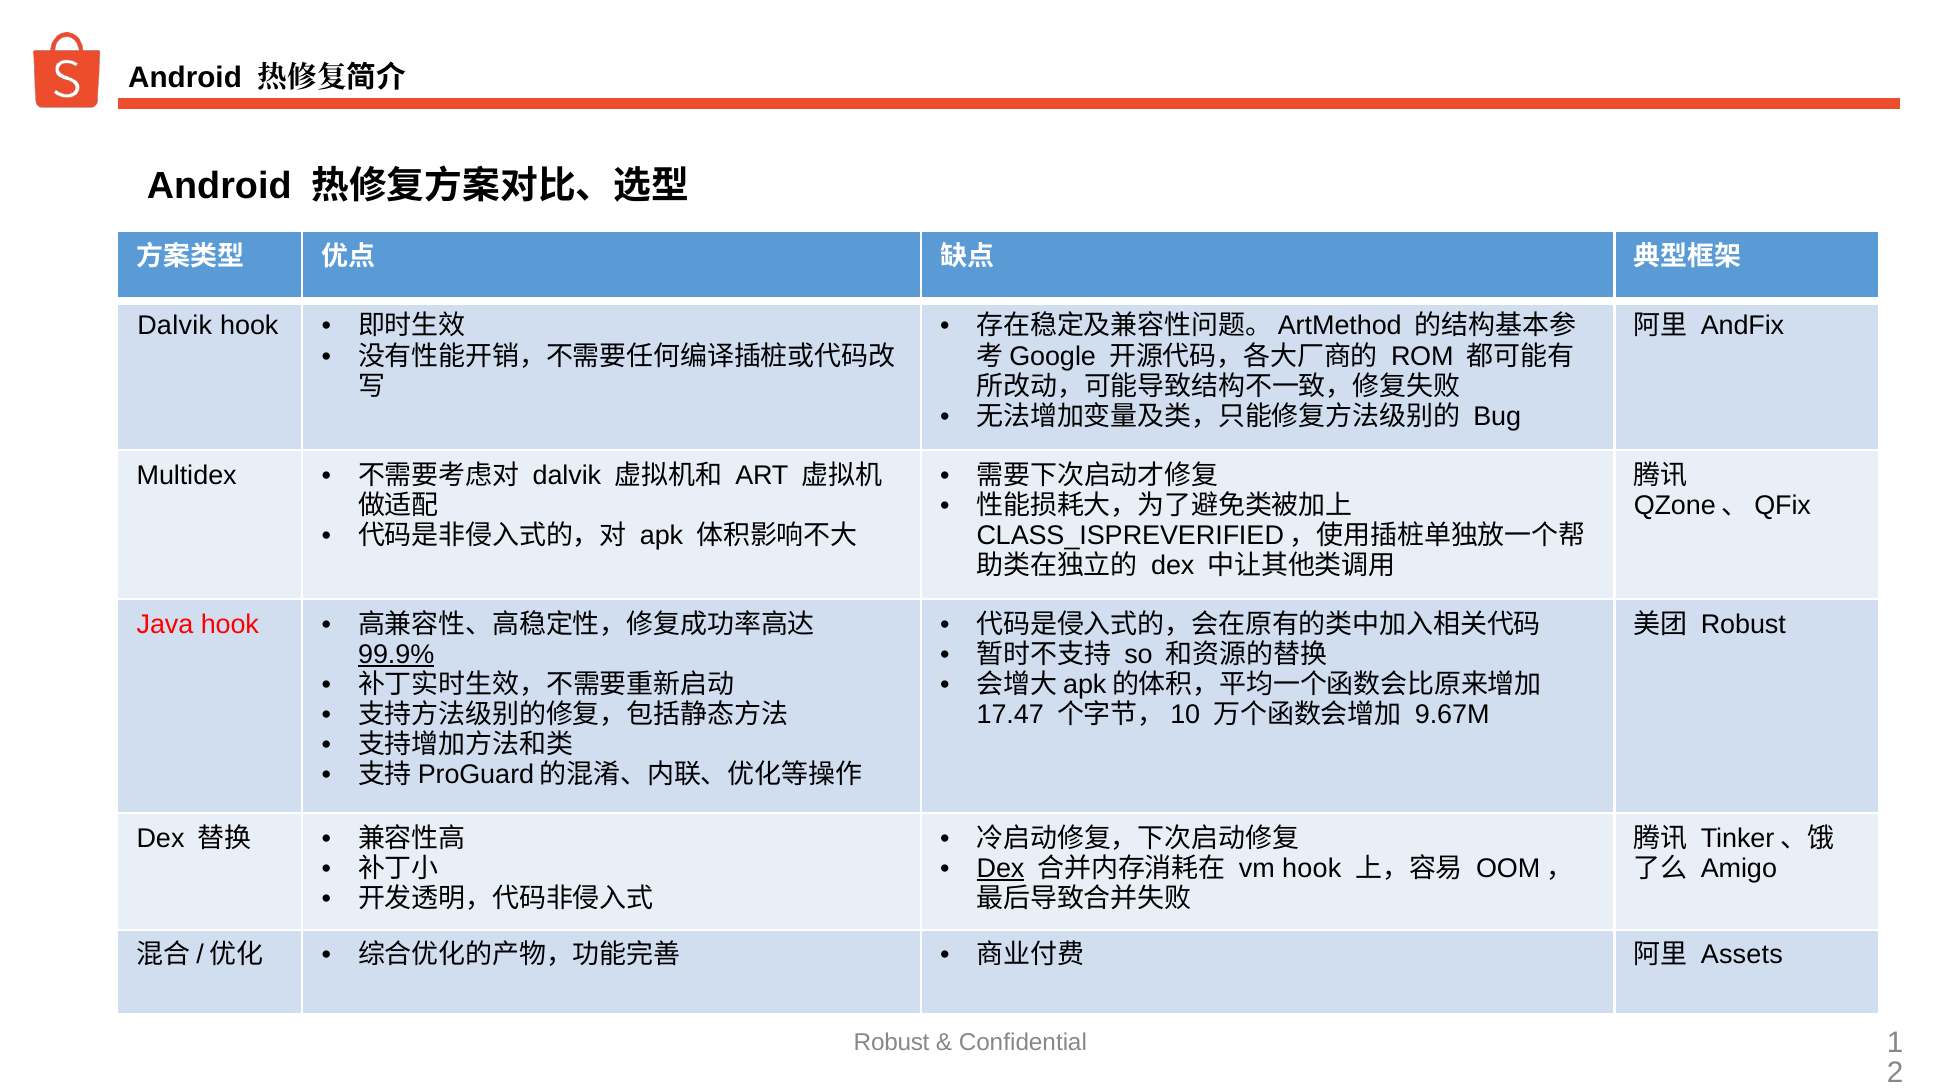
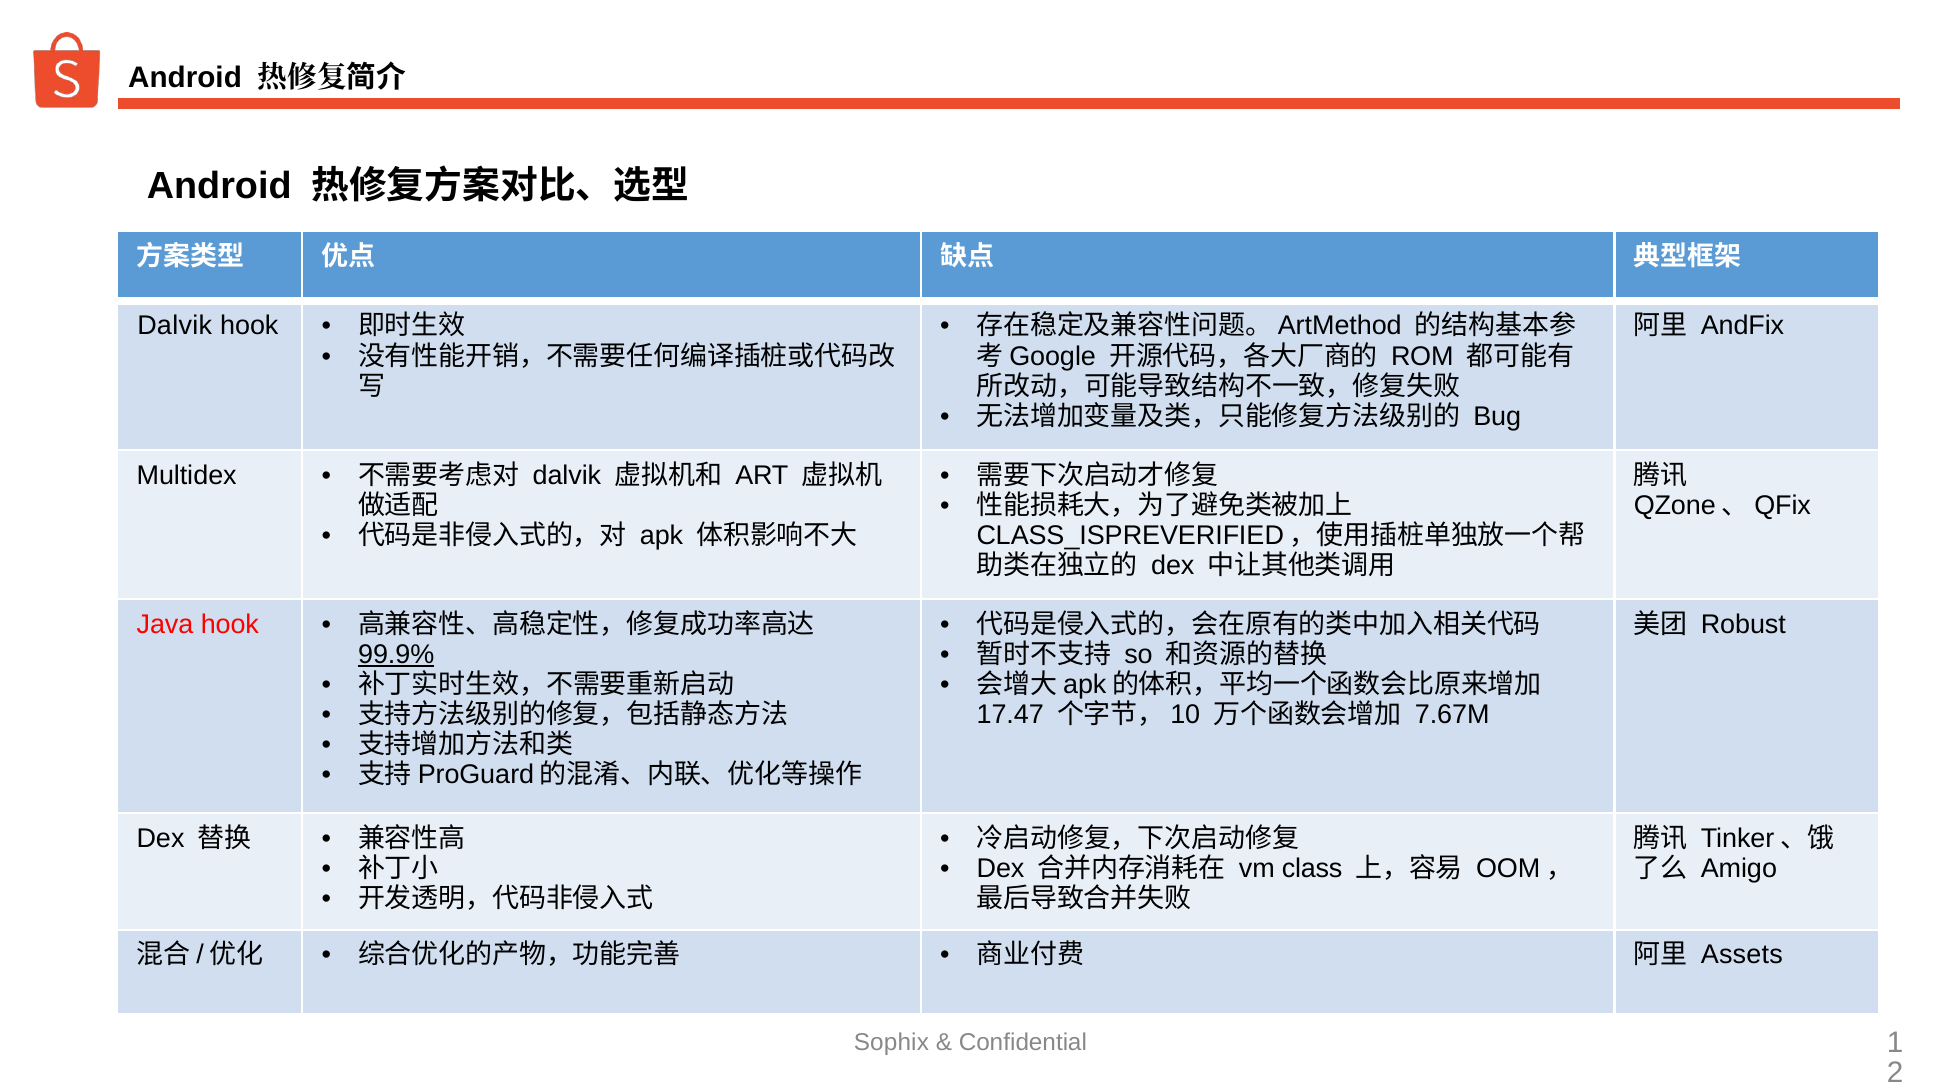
9.67M: 9.67M -> 7.67M
Dex at (1001, 868) underline: present -> none
vm hook: hook -> class
Robust at (892, 1043): Robust -> Sophix
